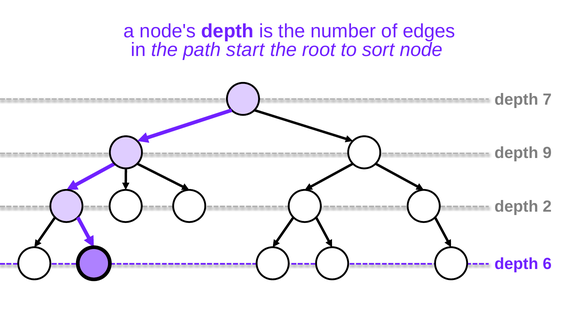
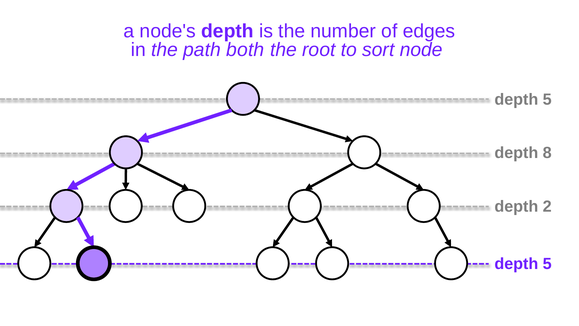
start: start -> both
7 at (547, 99): 7 -> 5
depth 9: 9 -> 8
6 at (547, 264): 6 -> 5
